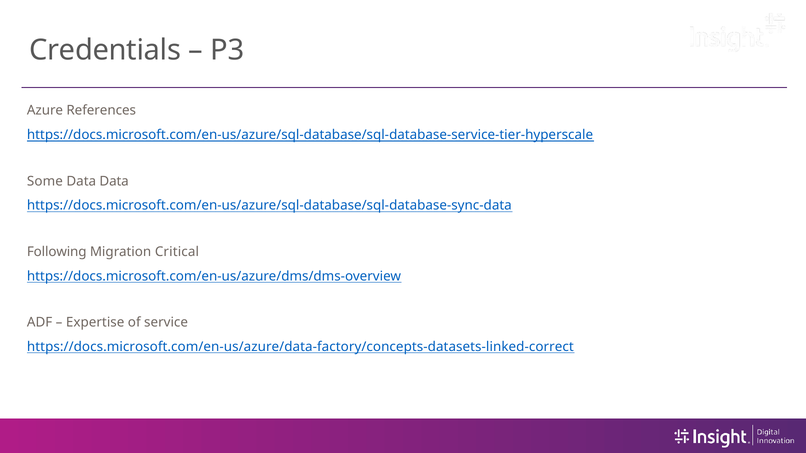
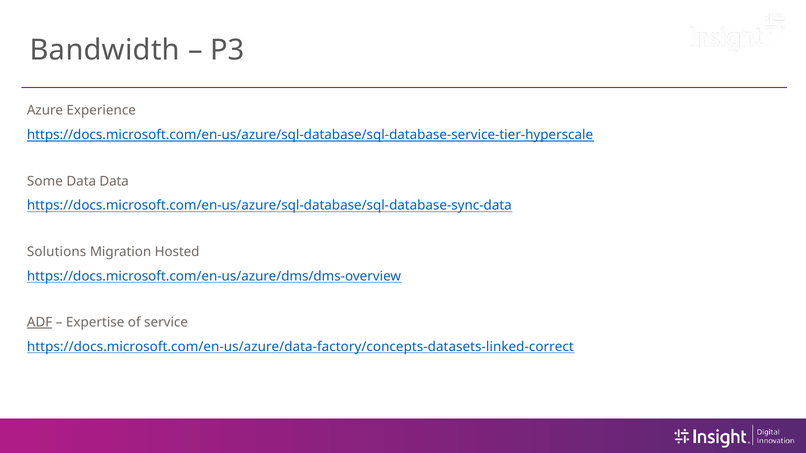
Credentials: Credentials -> Bandwidth
References: References -> Experience
Following: Following -> Solutions
Critical: Critical -> Hosted
ADF underline: none -> present
